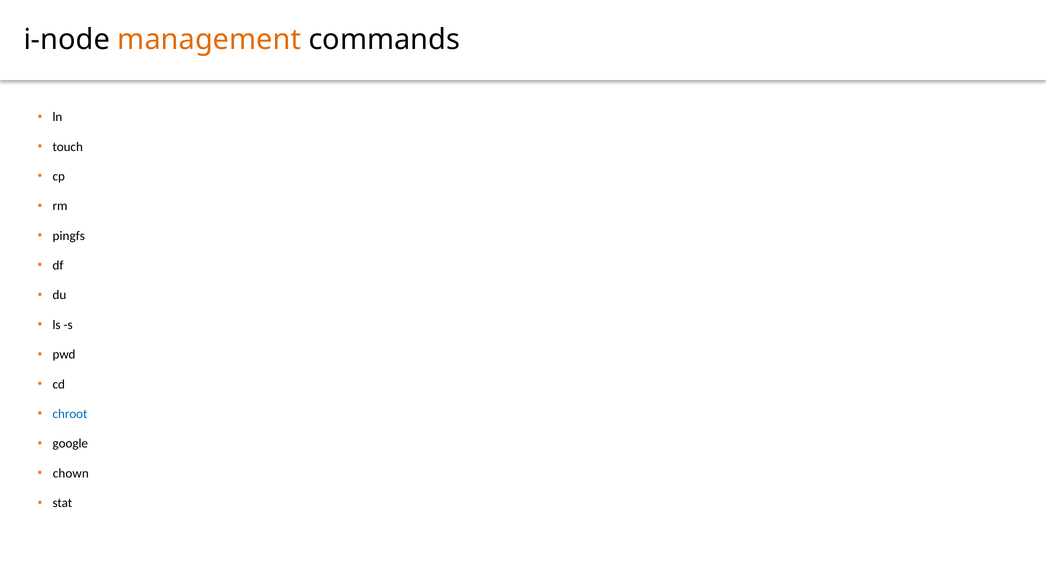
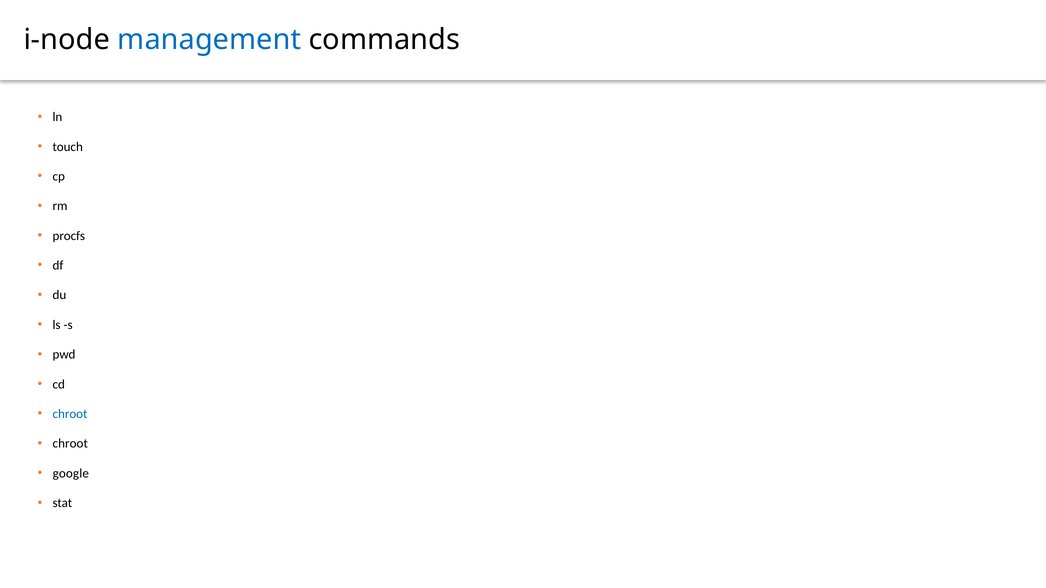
management colour: orange -> blue
pingfs: pingfs -> procfs
google at (70, 444): google -> chroot
chown: chown -> google
